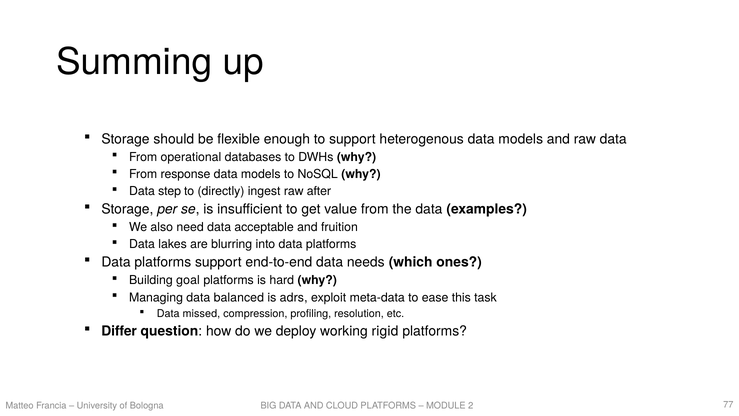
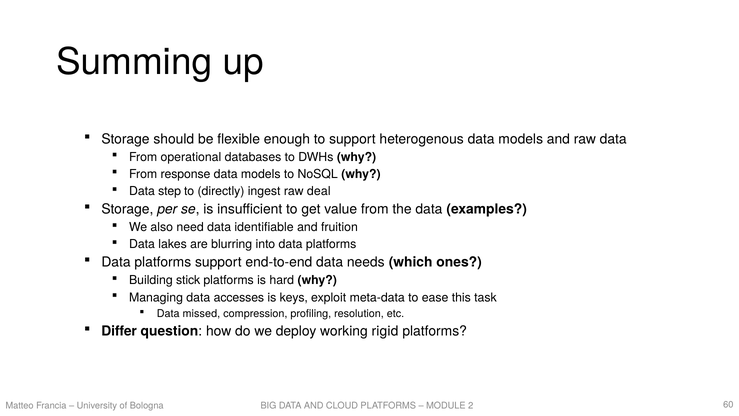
after: after -> deal
acceptable: acceptable -> identifiable
goal: goal -> stick
balanced: balanced -> accesses
adrs: adrs -> keys
77: 77 -> 60
